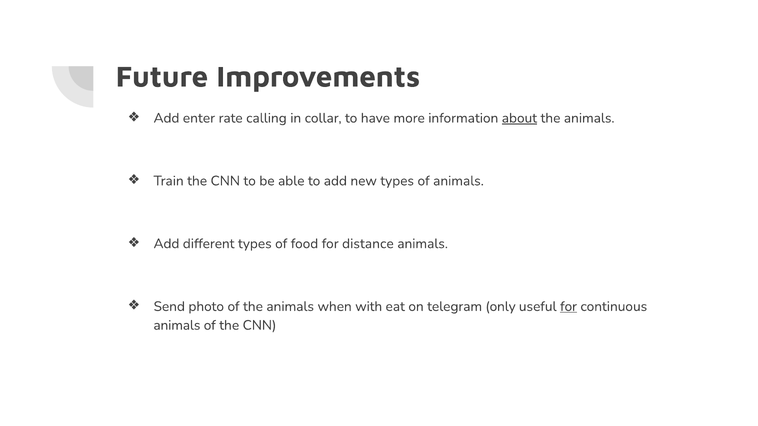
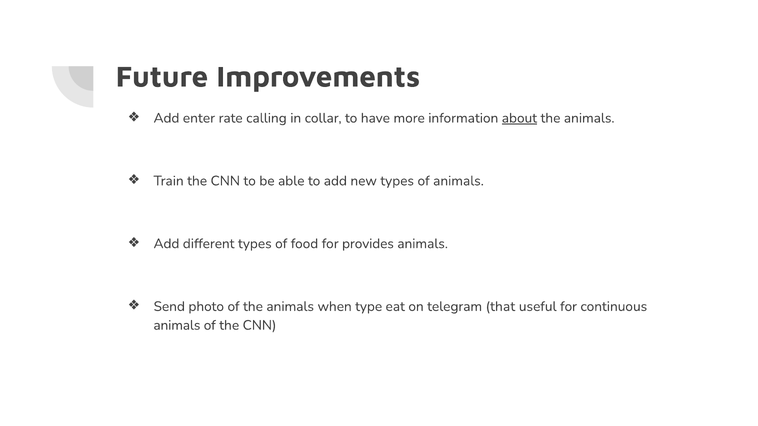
distance: distance -> provides
with: with -> type
only: only -> that
for at (569, 307) underline: present -> none
